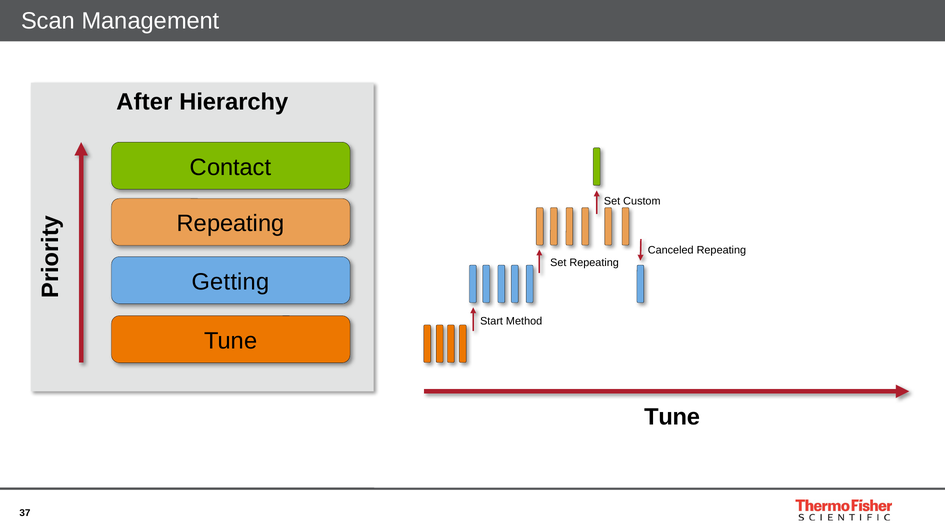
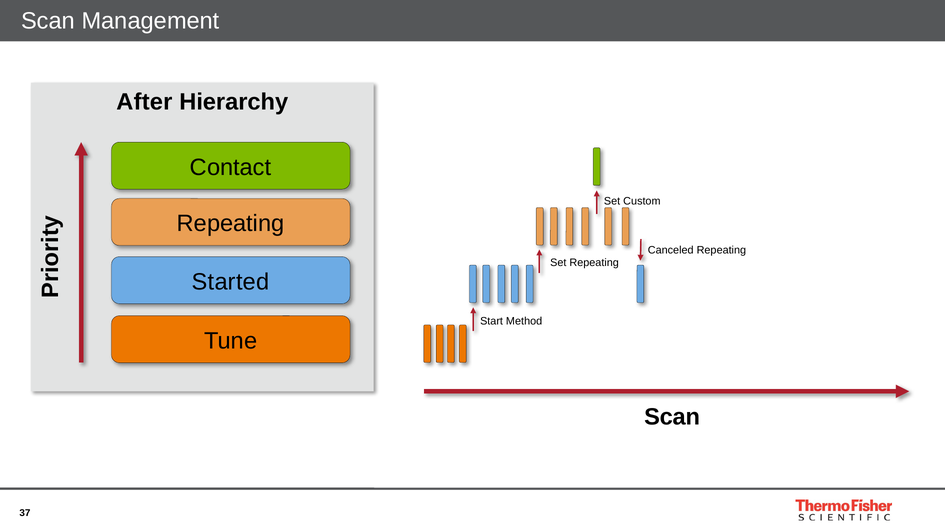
Getting: Getting -> Started
Tune at (672, 417): Tune -> Scan
